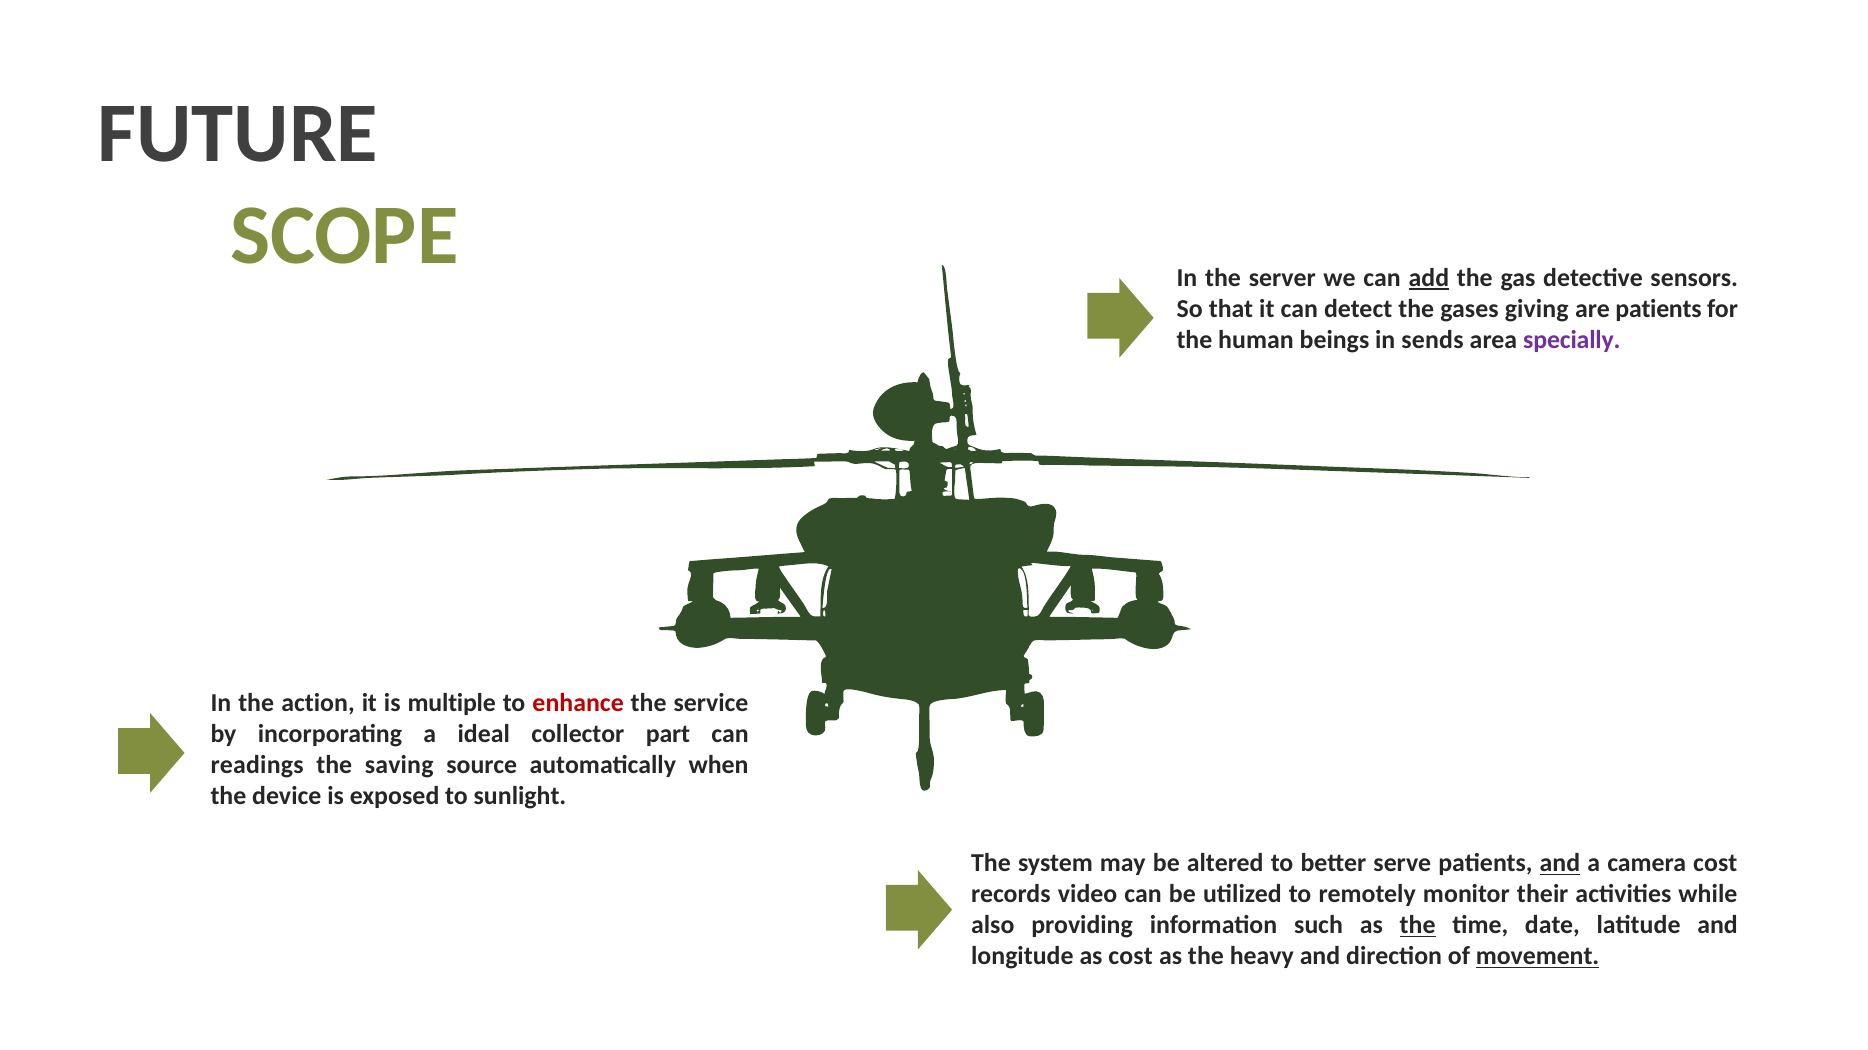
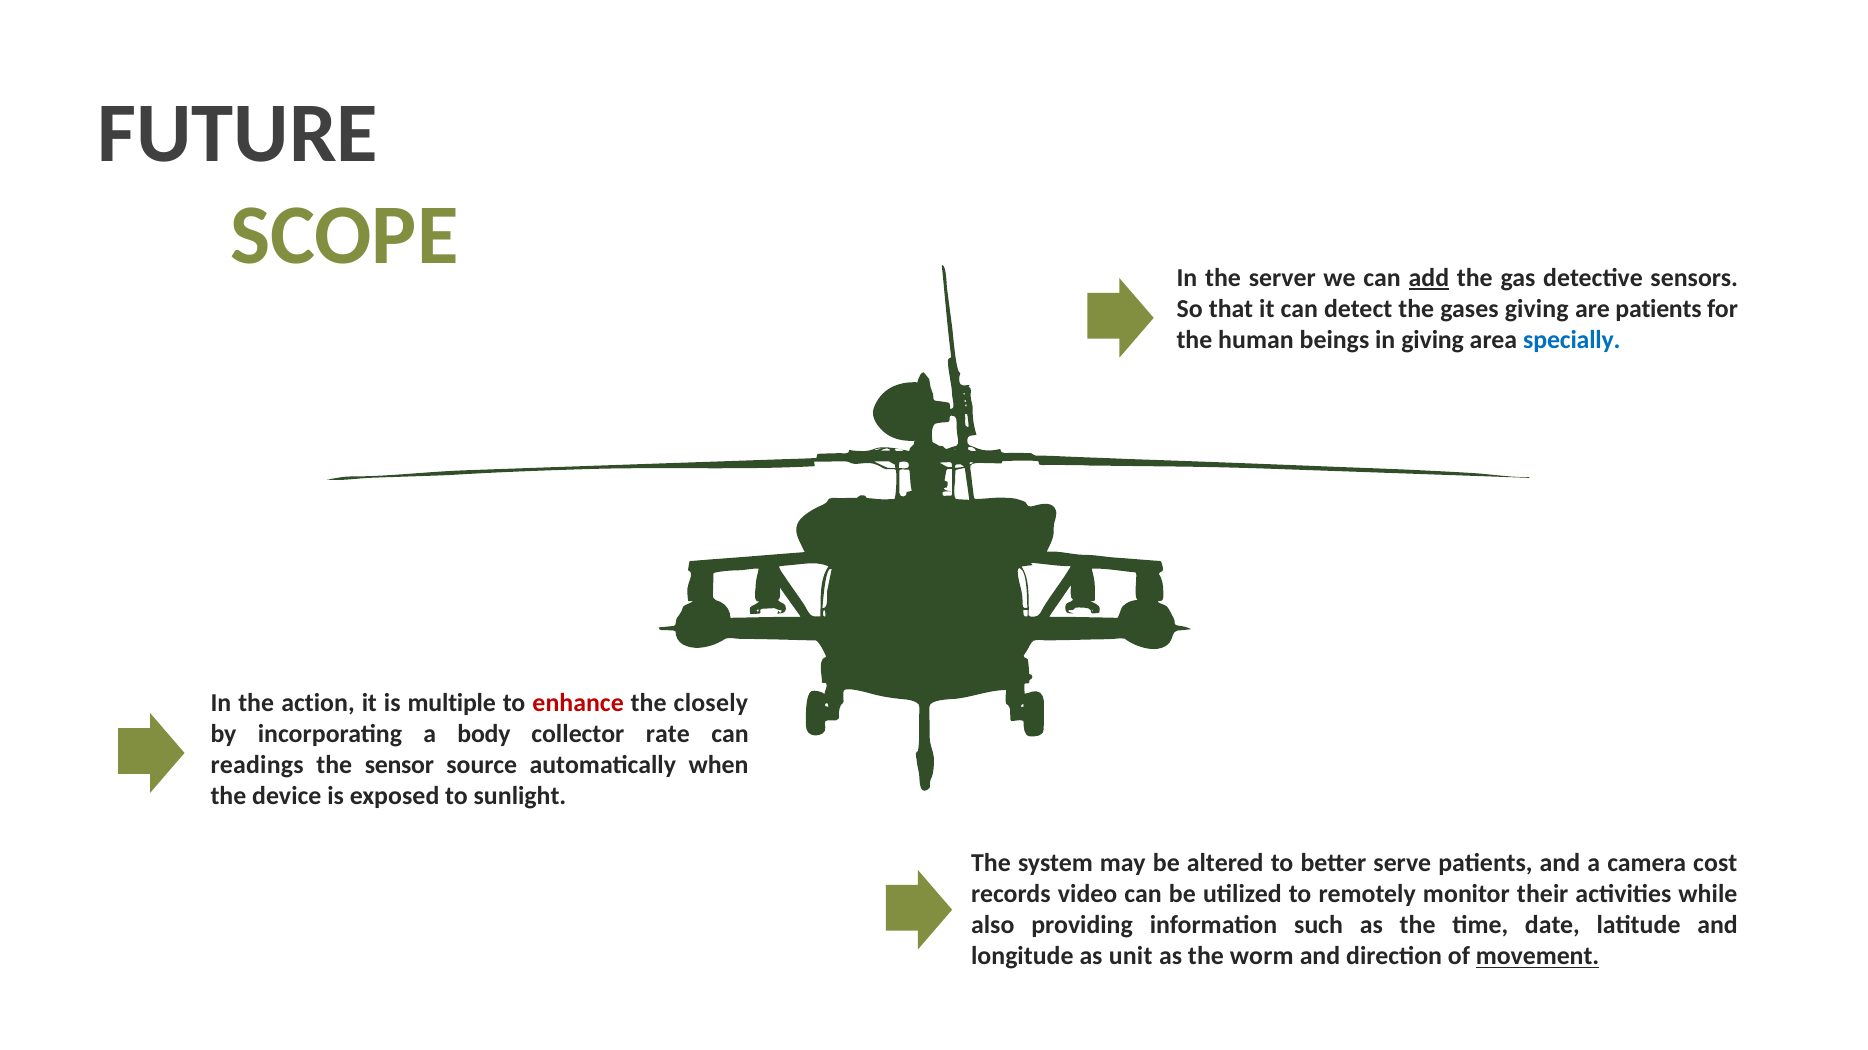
in sends: sends -> giving
specially colour: purple -> blue
service: service -> closely
ideal: ideal -> body
part: part -> rate
saving: saving -> sensor
and at (1560, 864) underline: present -> none
the at (1418, 926) underline: present -> none
as cost: cost -> unit
heavy: heavy -> worm
